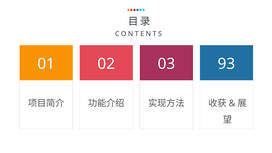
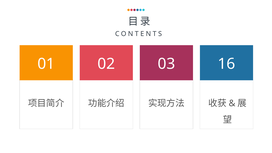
93: 93 -> 16
